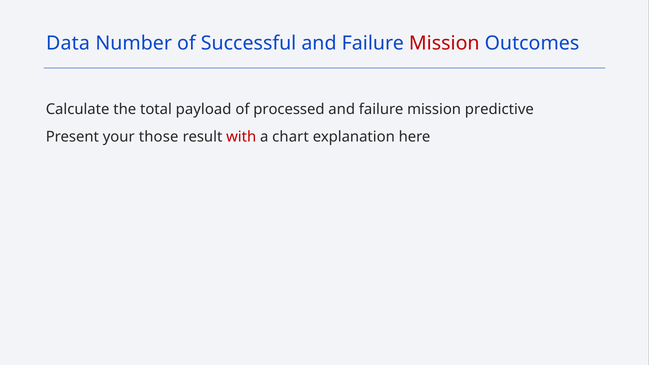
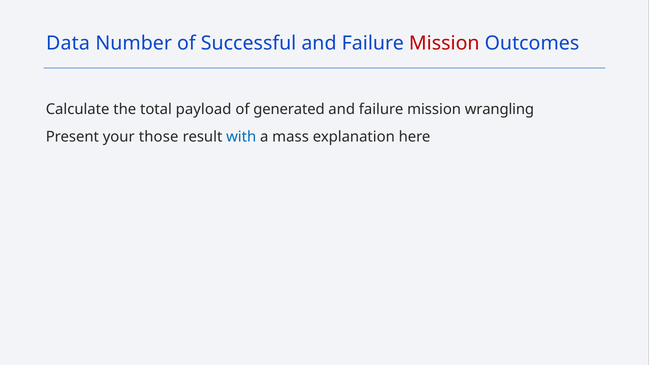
processed: processed -> generated
predictive: predictive -> wrangling
with colour: red -> blue
chart: chart -> mass
